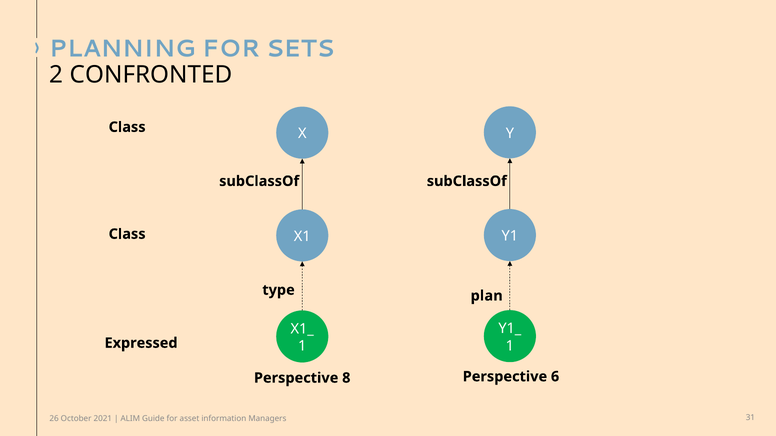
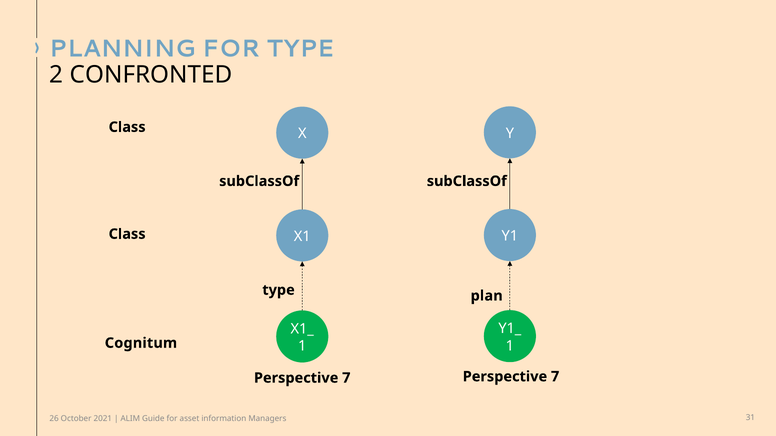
FOR SETS: SETS -> TYPE
Expressed: Expressed -> Cognitum
8 at (346, 378): 8 -> 7
6 at (555, 377): 6 -> 7
